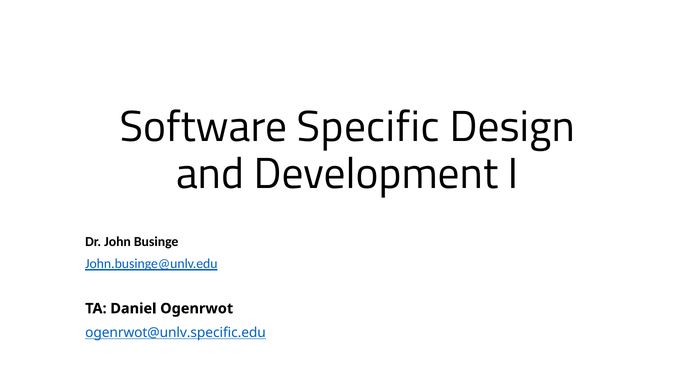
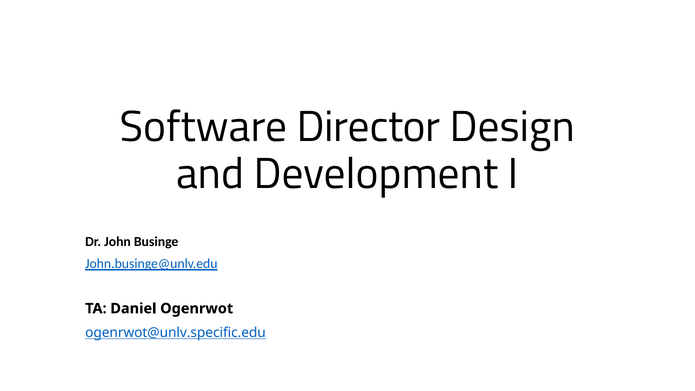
Specific: Specific -> Director
